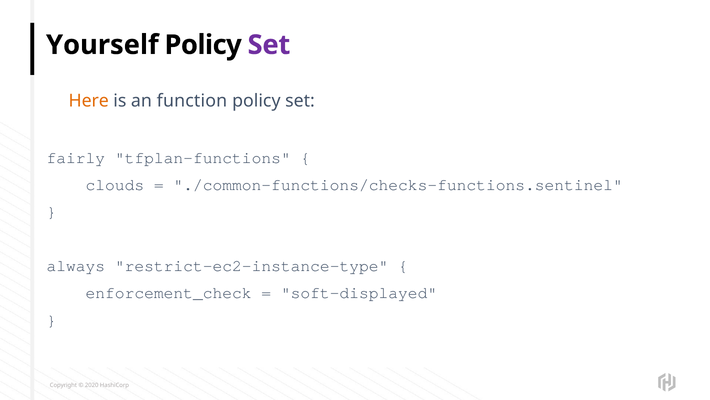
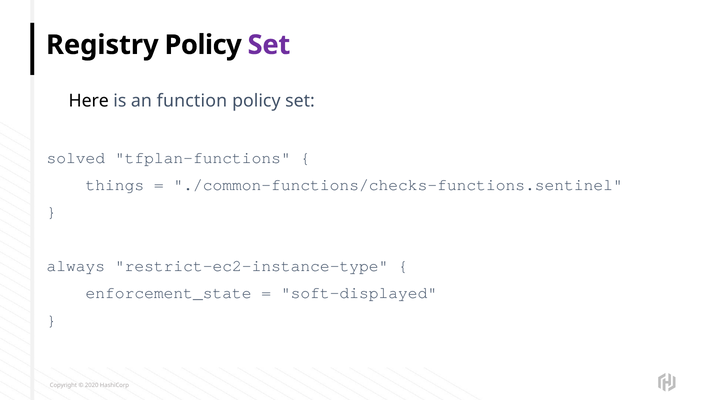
Yourself: Yourself -> Registry
Here colour: orange -> black
fairly: fairly -> solved
clouds: clouds -> things
enforcement_check: enforcement_check -> enforcement_state
